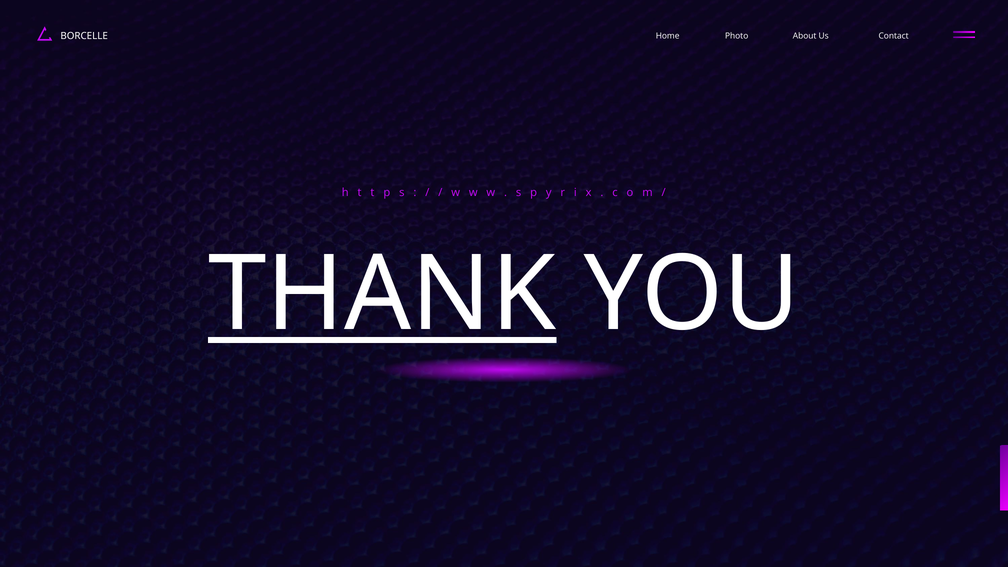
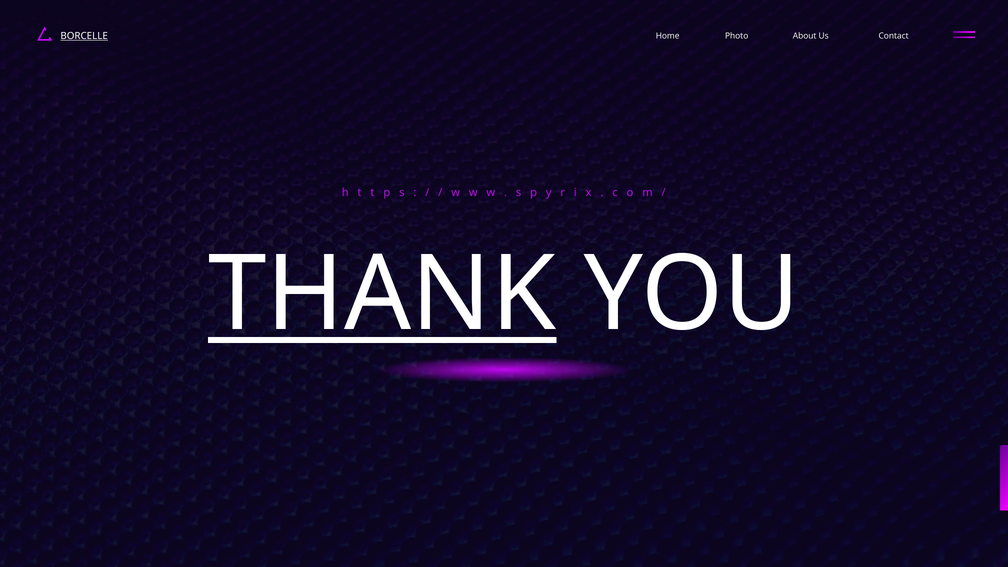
BORCELLE underline: none -> present
